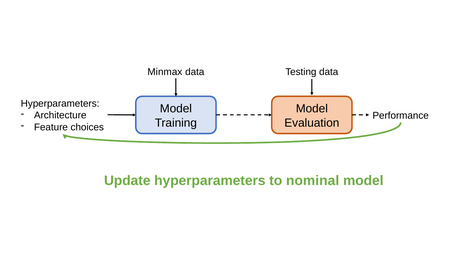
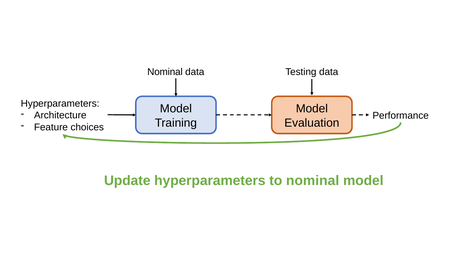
Minmax at (165, 72): Minmax -> Nominal
